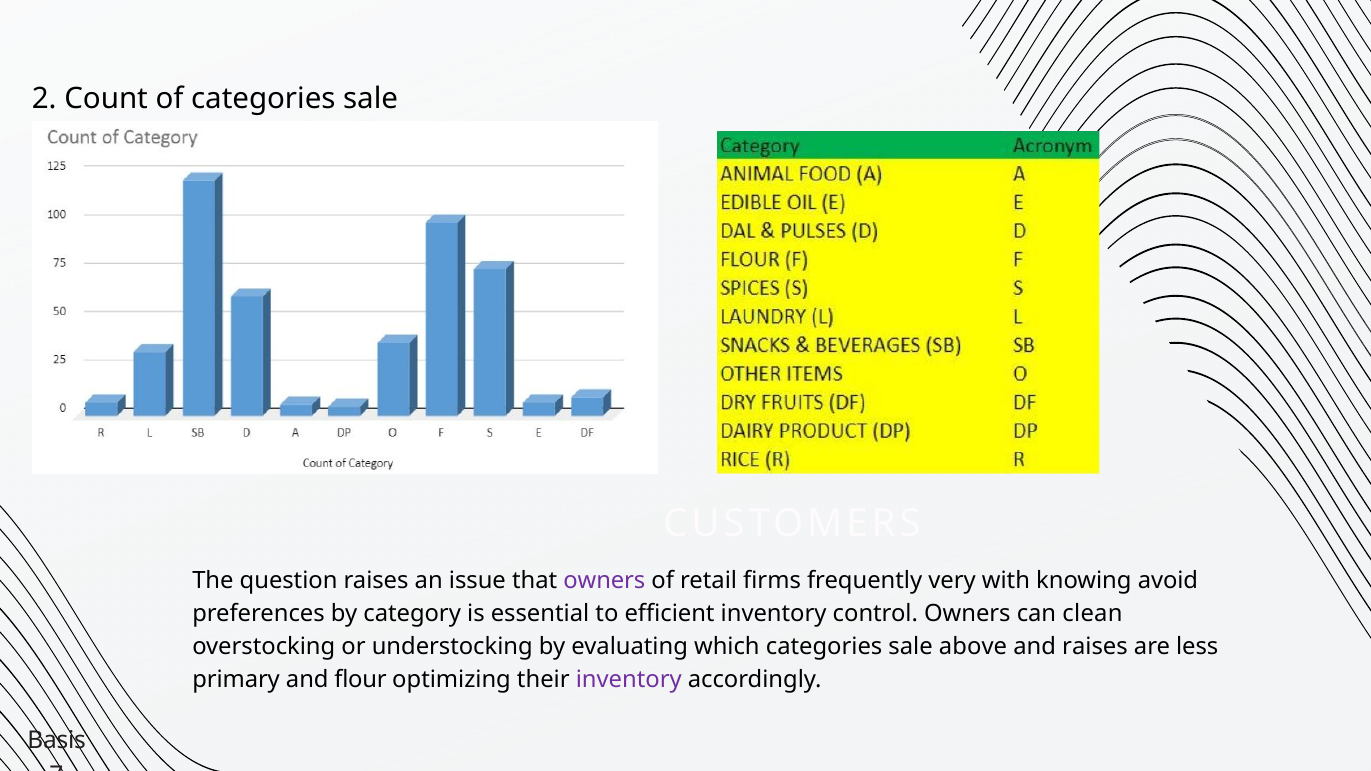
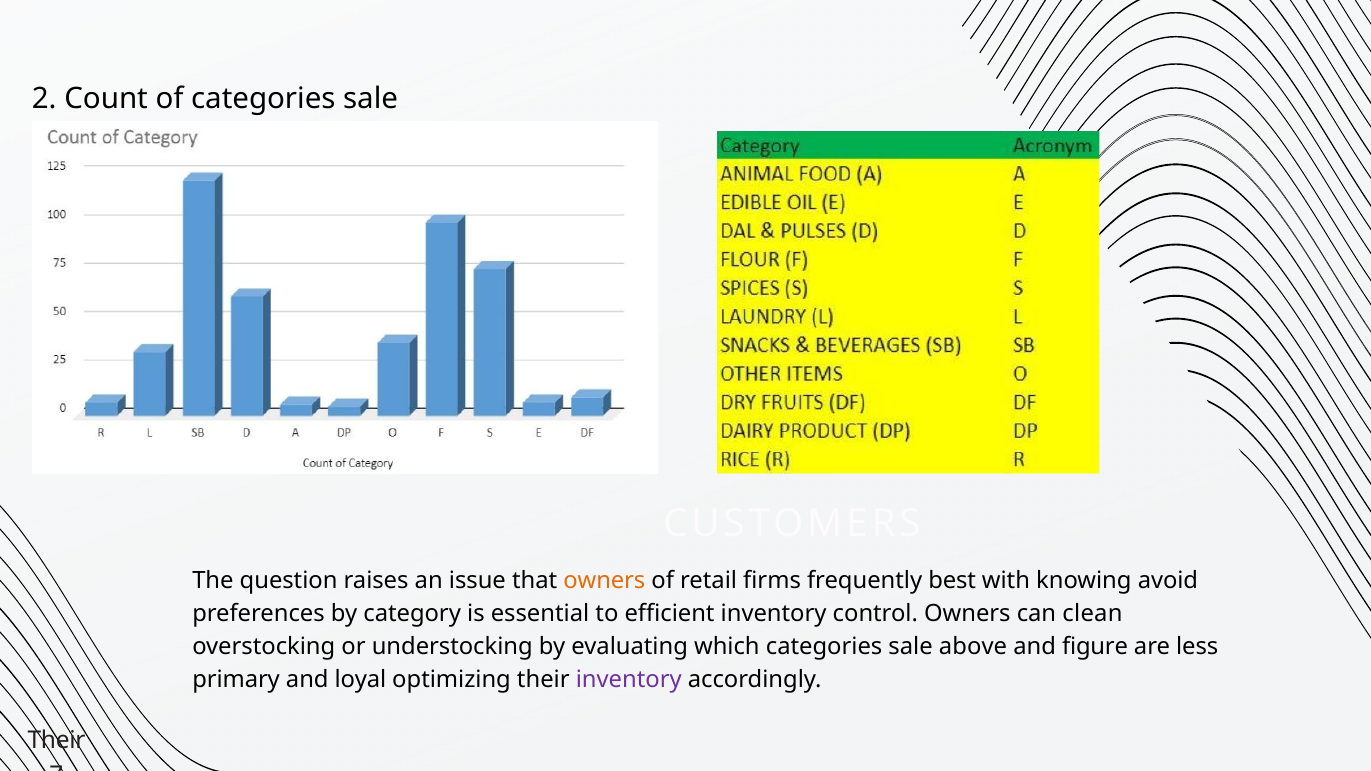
owners at (604, 580) colour: purple -> orange
very: very -> best
and raises: raises -> figure
flour: flour -> loyal
Basis at (57, 741): Basis -> Their
